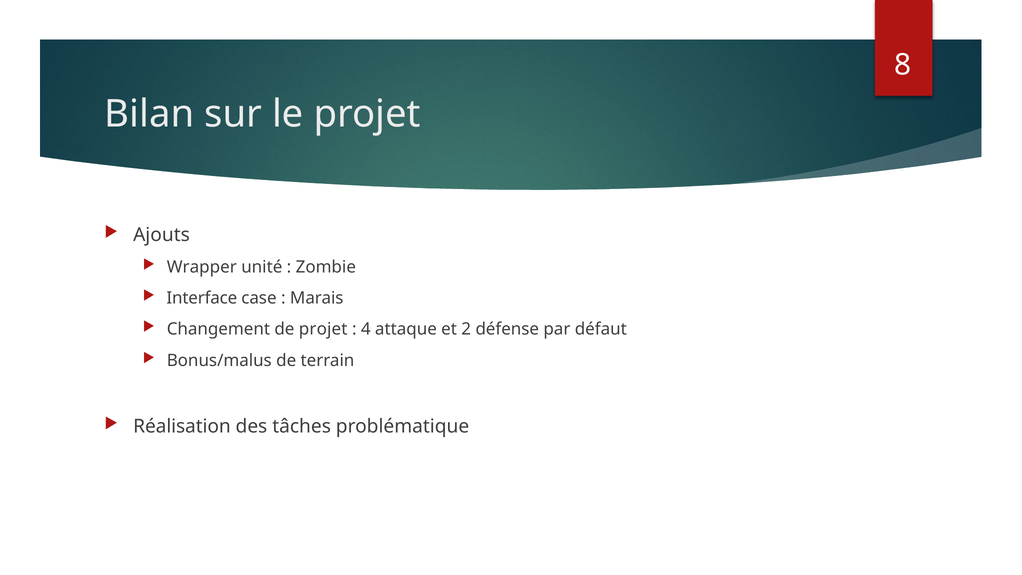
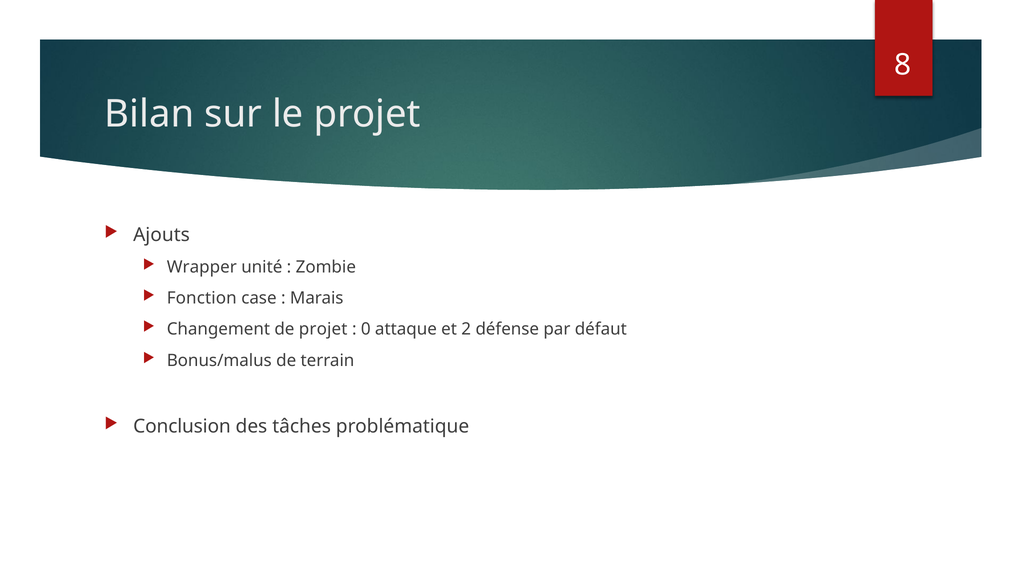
Interface: Interface -> Fonction
4: 4 -> 0
Réalisation: Réalisation -> Conclusion
